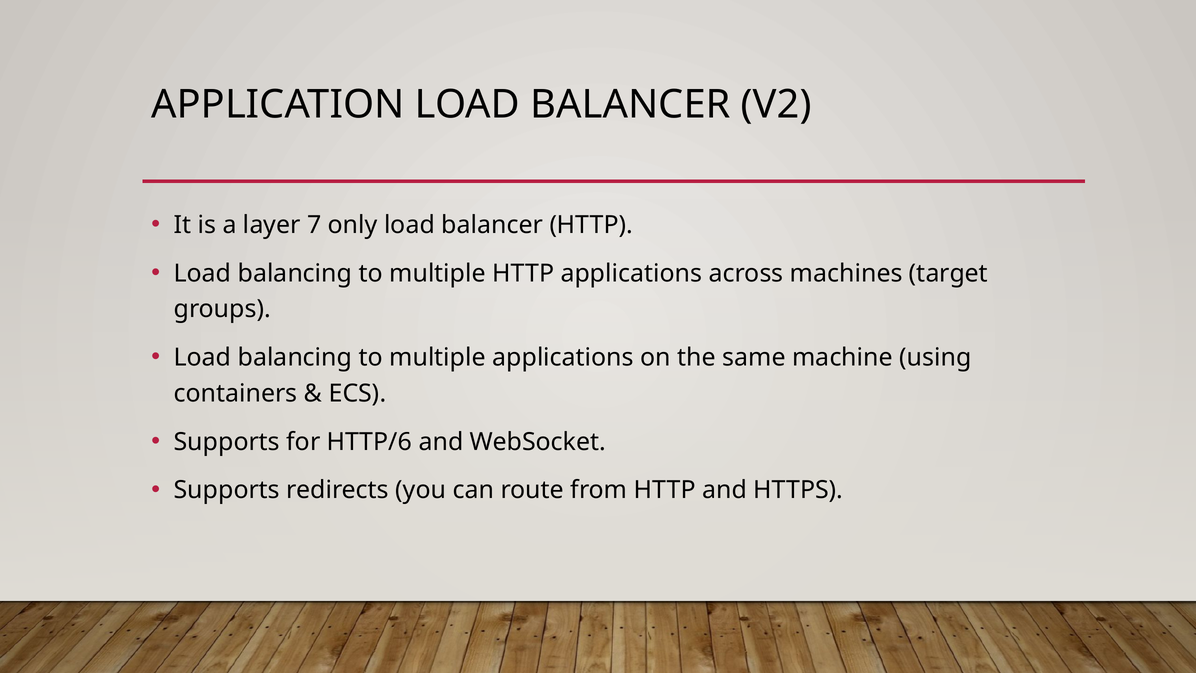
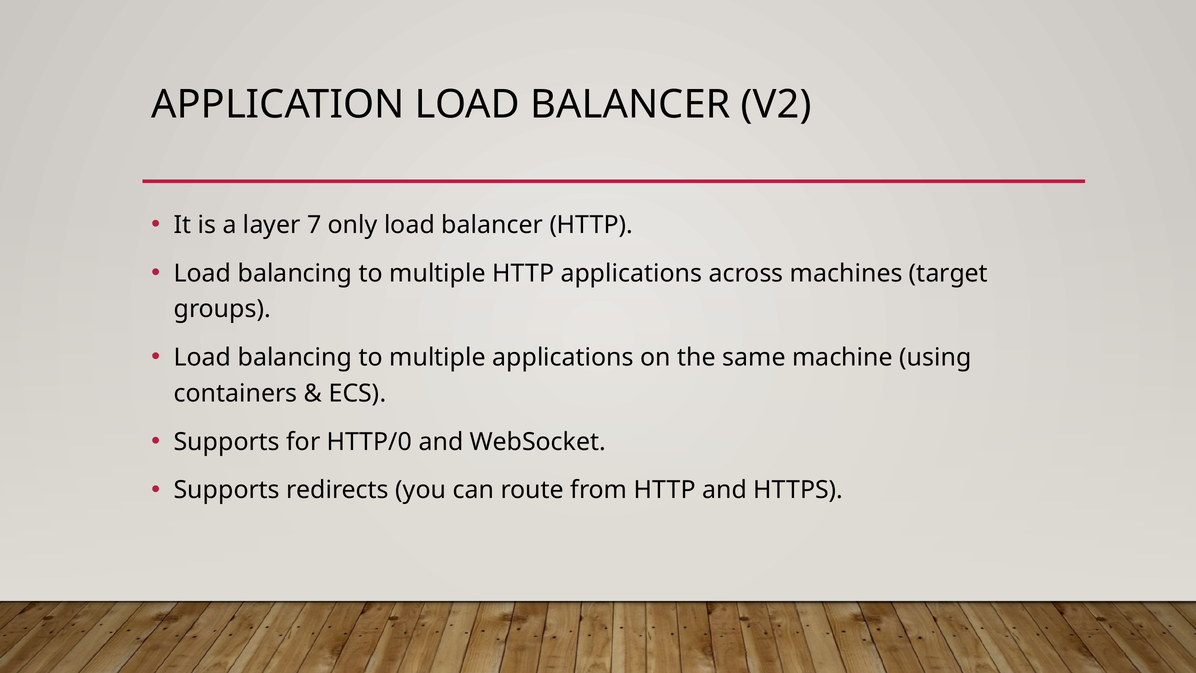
HTTP/6: HTTP/6 -> HTTP/0
